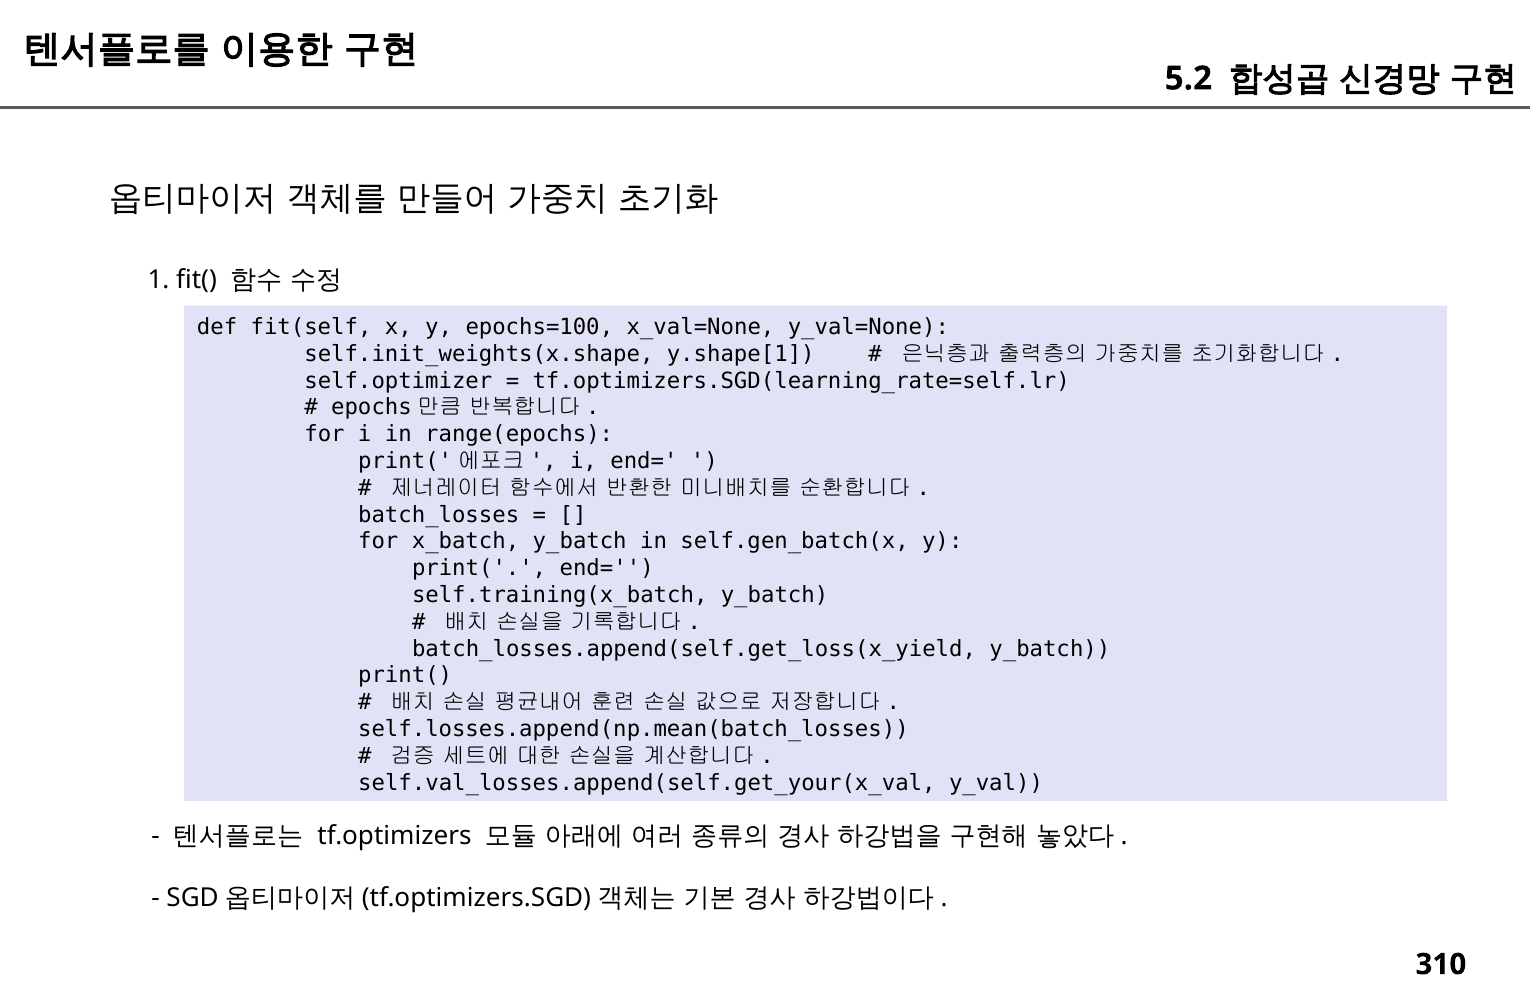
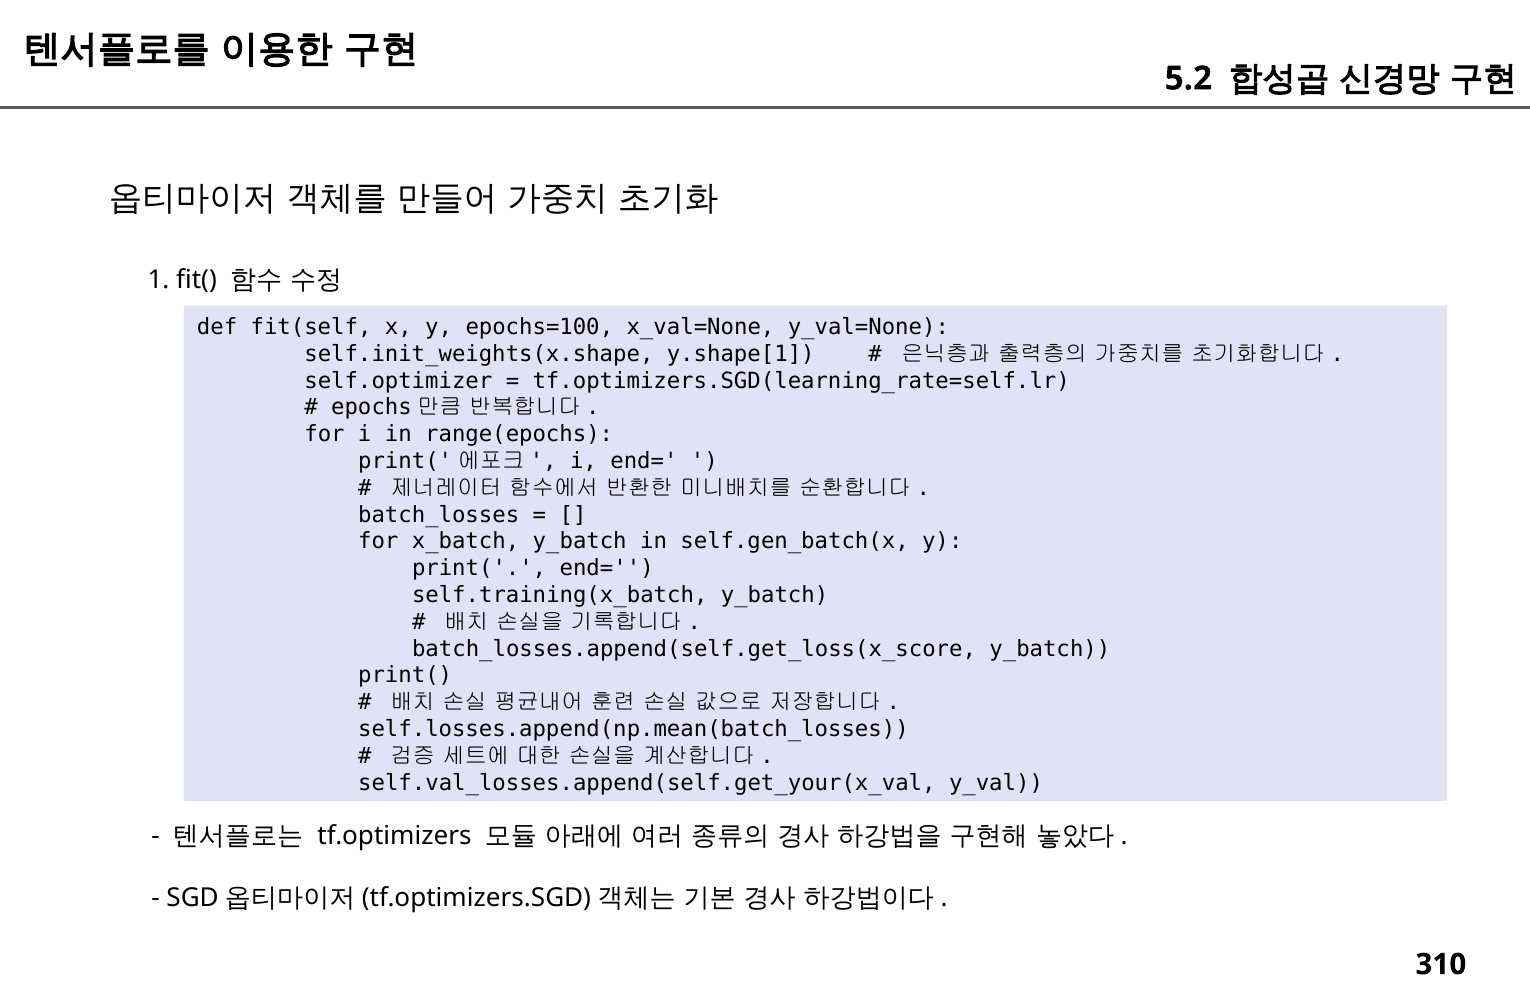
batch_losses.append(self.get_loss(x_yield: batch_losses.append(self.get_loss(x_yield -> batch_losses.append(self.get_loss(x_score
